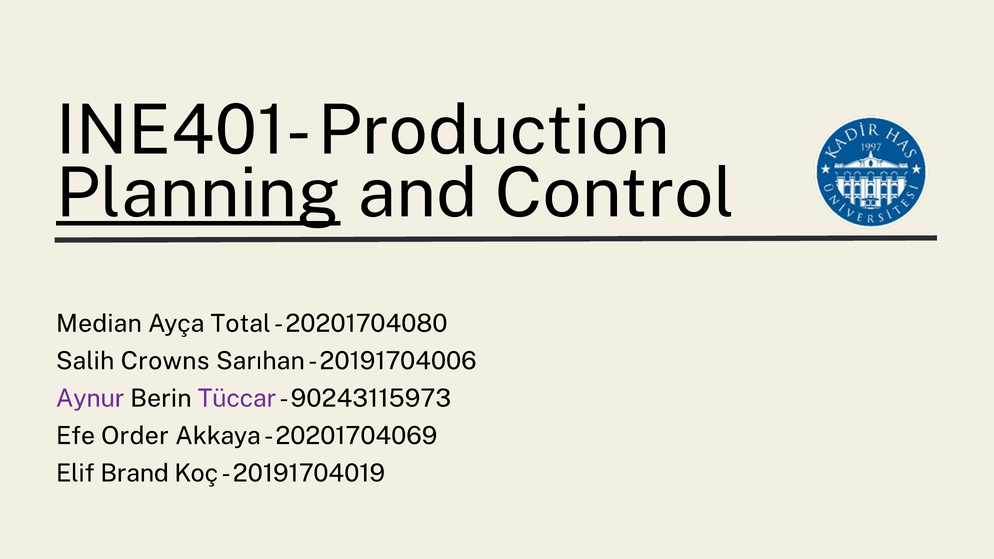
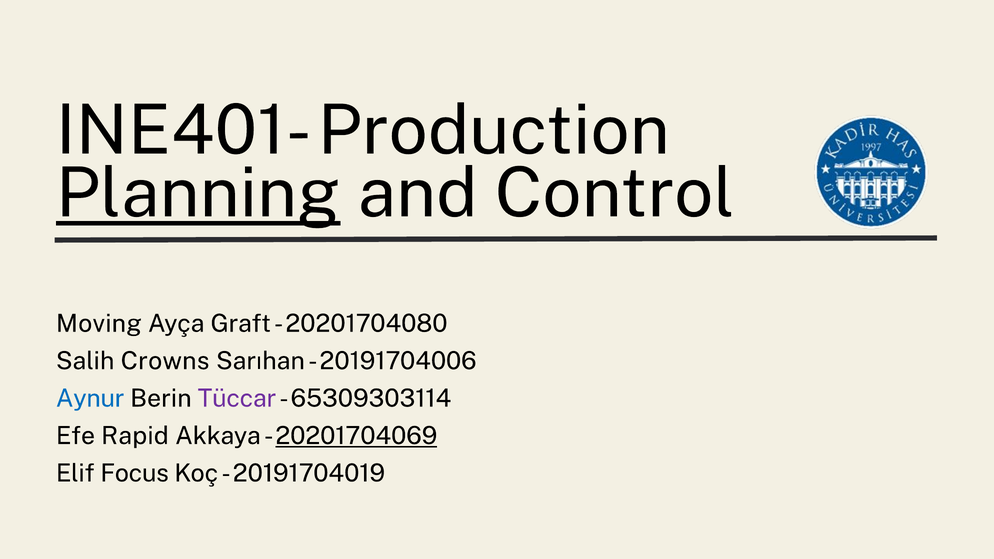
Median: Median -> Moving
Total: Total -> Graft
Aynur colour: purple -> blue
90243115973: 90243115973 -> 65309303114
Order: Order -> Rapid
20201704069 underline: none -> present
Brand: Brand -> Focus
